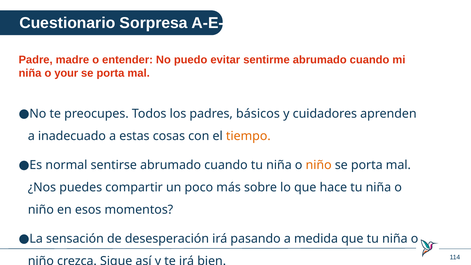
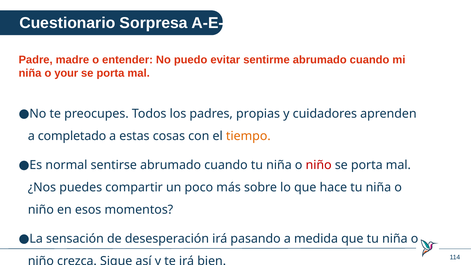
básicos: básicos -> propias
inadecuado: inadecuado -> completado
niño at (319, 165) colour: orange -> red
